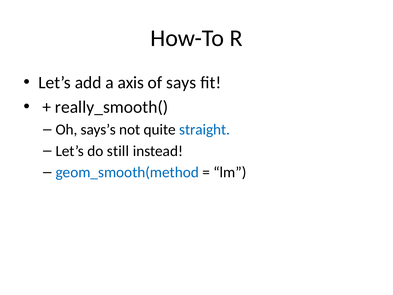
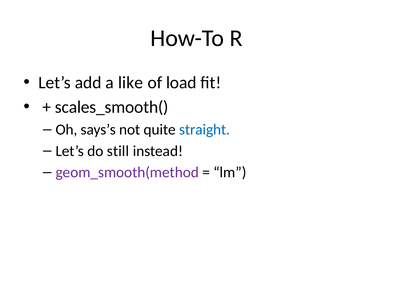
axis: axis -> like
says: says -> load
really_smooth(: really_smooth( -> scales_smooth(
geom_smooth(method colour: blue -> purple
